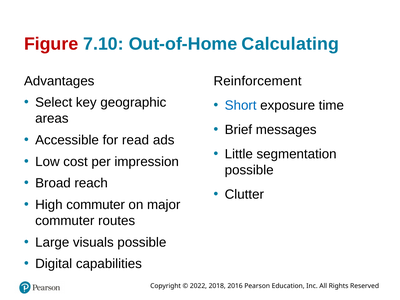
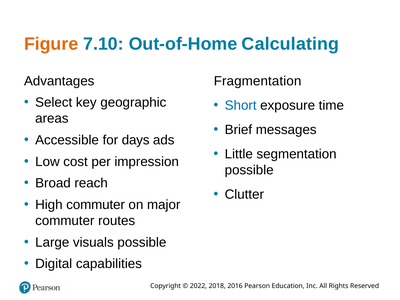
Figure colour: red -> orange
Reinforcement: Reinforcement -> Fragmentation
read: read -> days
